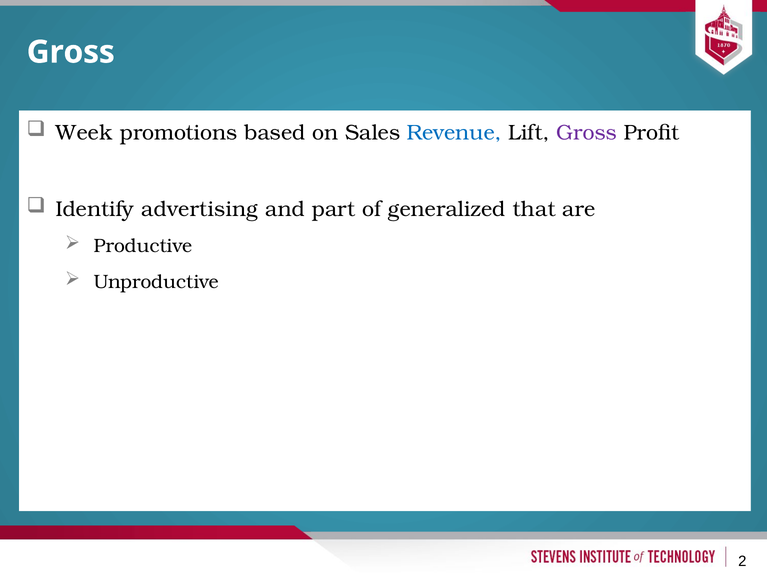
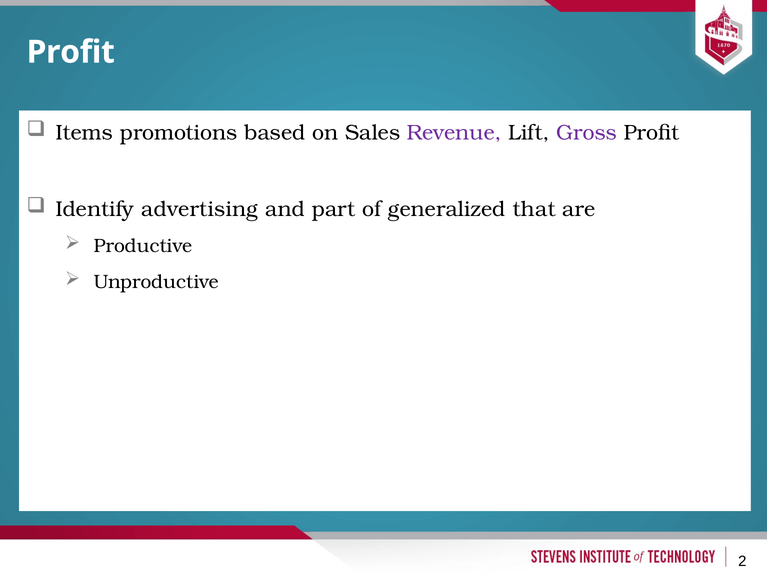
Gross at (71, 52): Gross -> Profit
Week: Week -> Items
Revenue colour: blue -> purple
